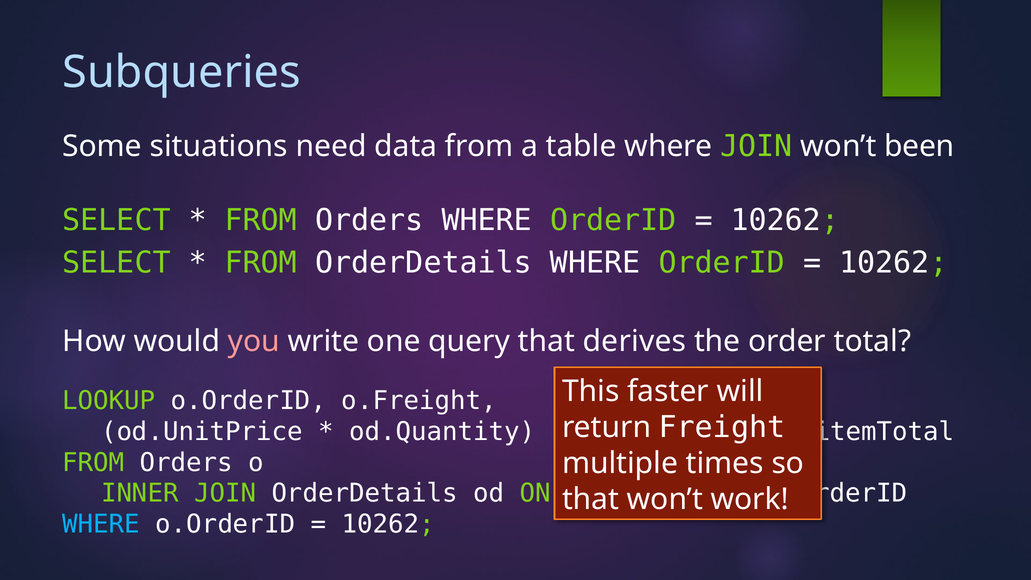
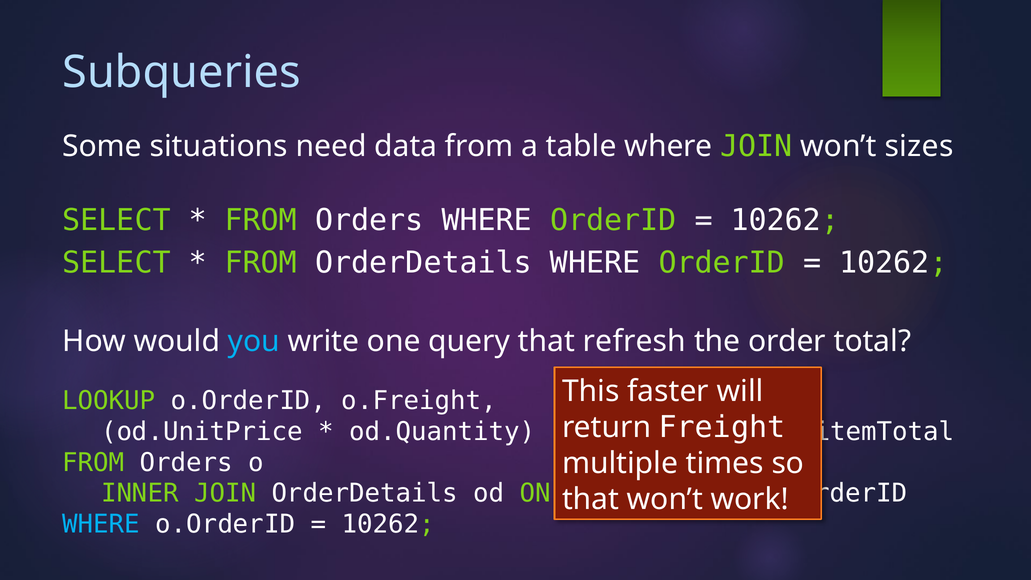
been: been -> sizes
you colour: pink -> light blue
derives: derives -> refresh
